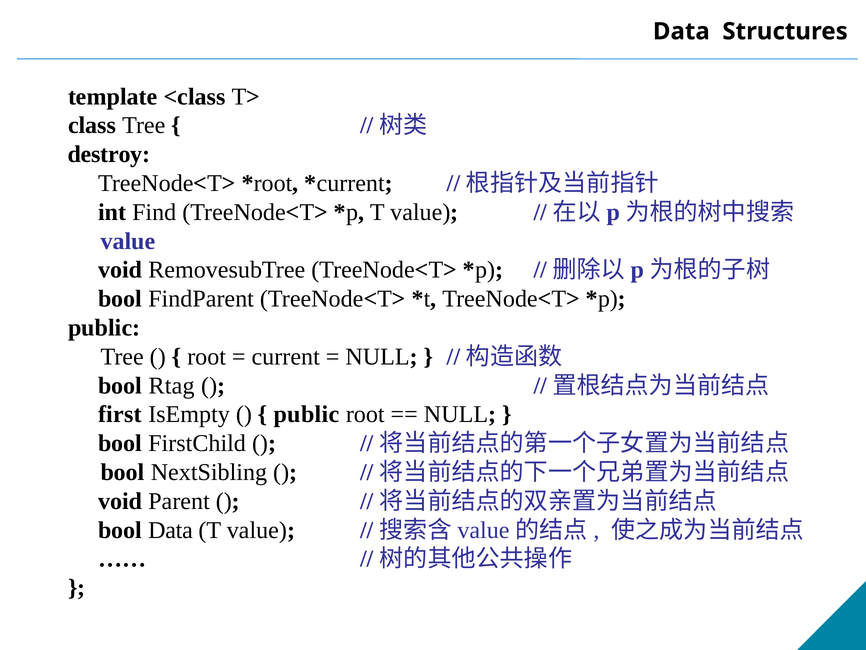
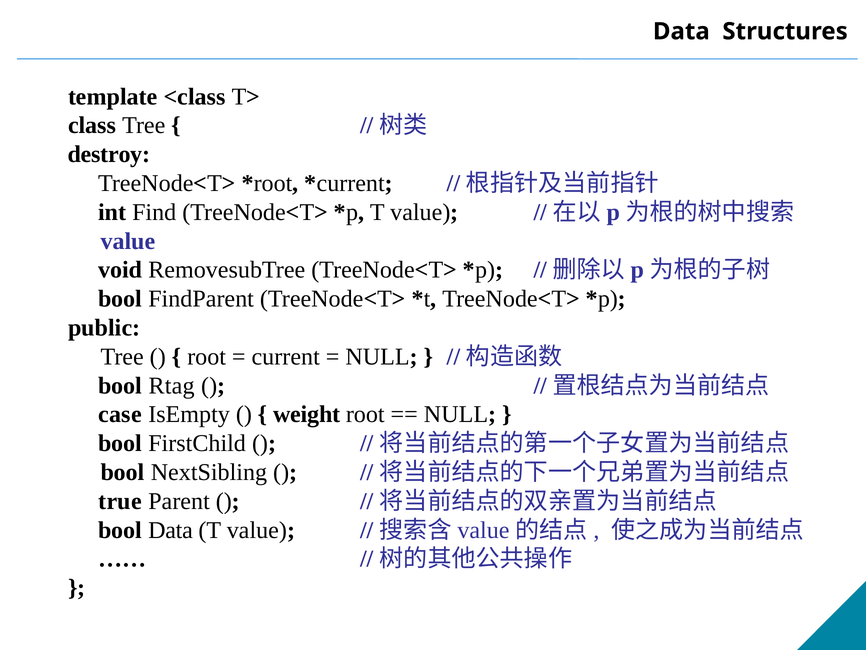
first: first -> case
public at (307, 414): public -> weight
void at (120, 501): void -> true
